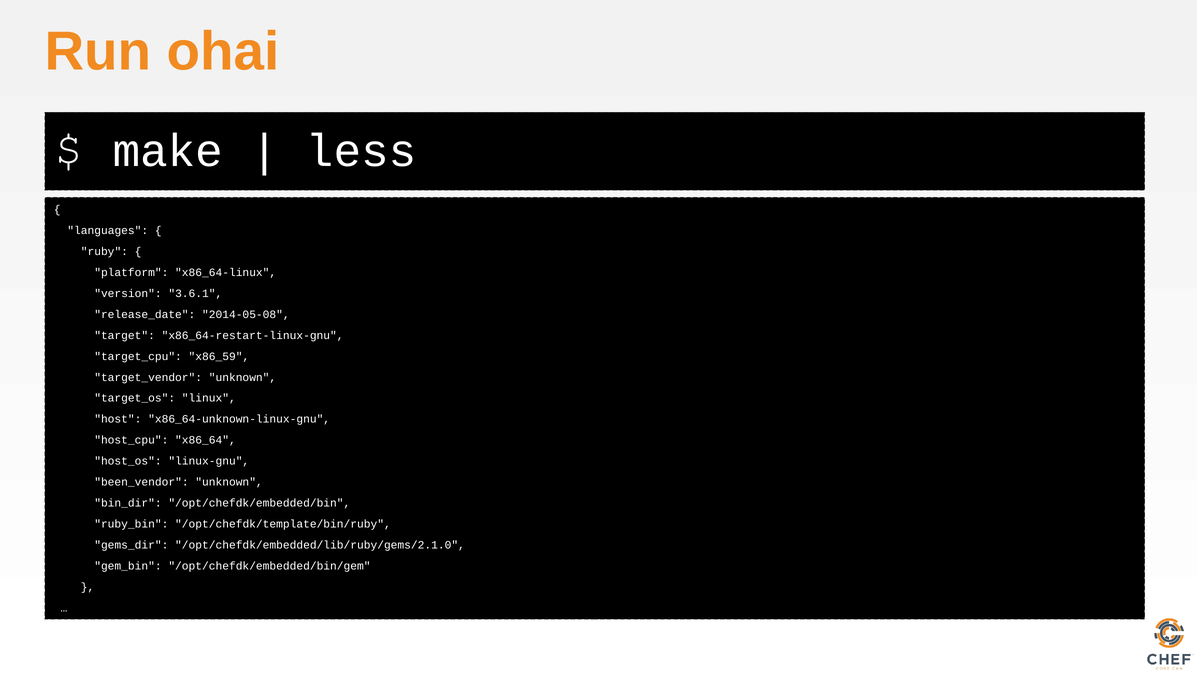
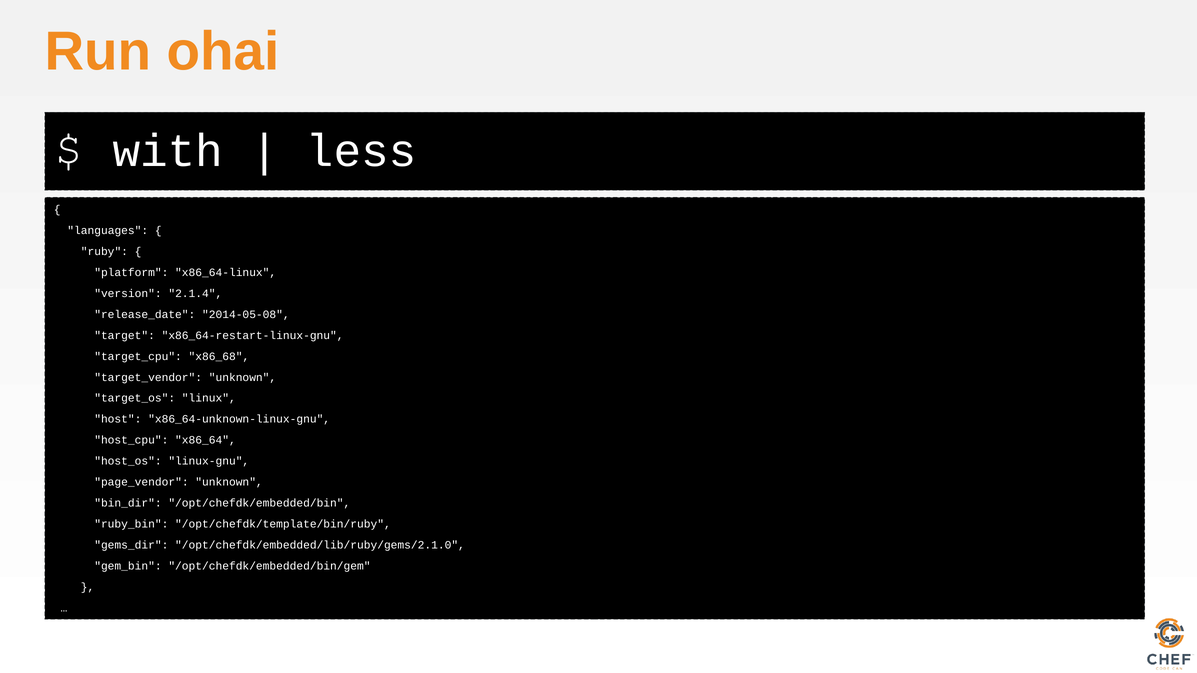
make: make -> with
3.6.1: 3.6.1 -> 2.1.4
x86_59: x86_59 -> x86_68
been_vendor: been_vendor -> page_vendor
